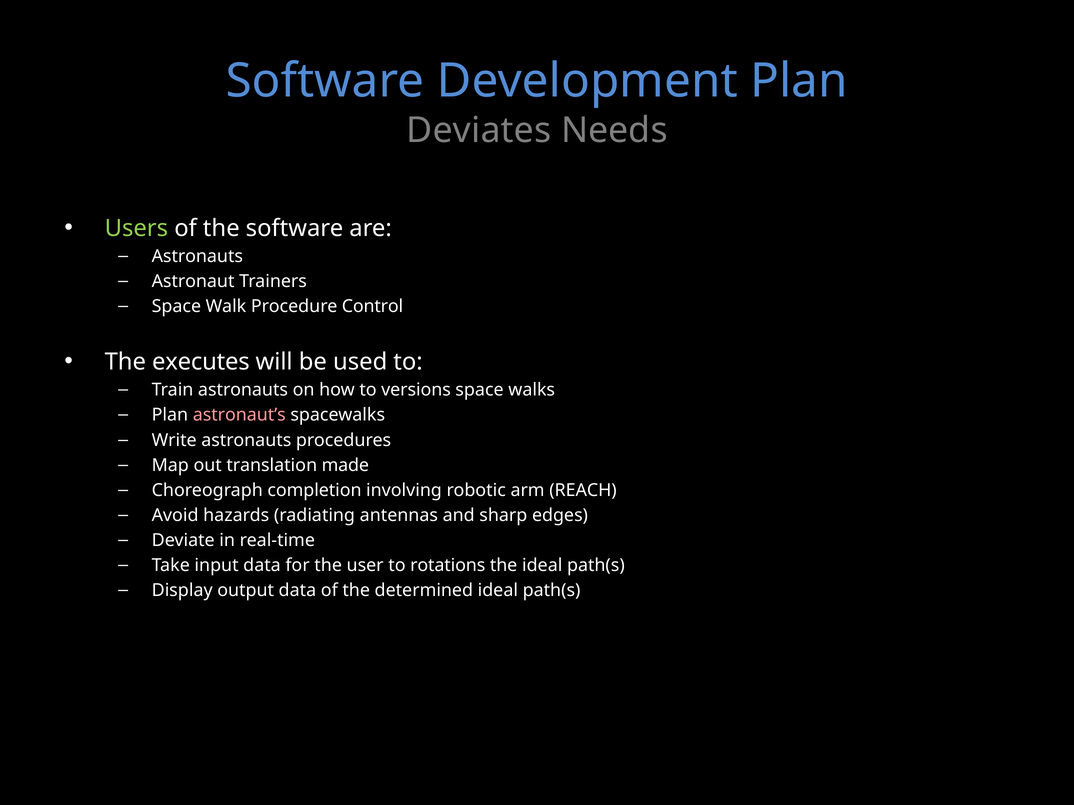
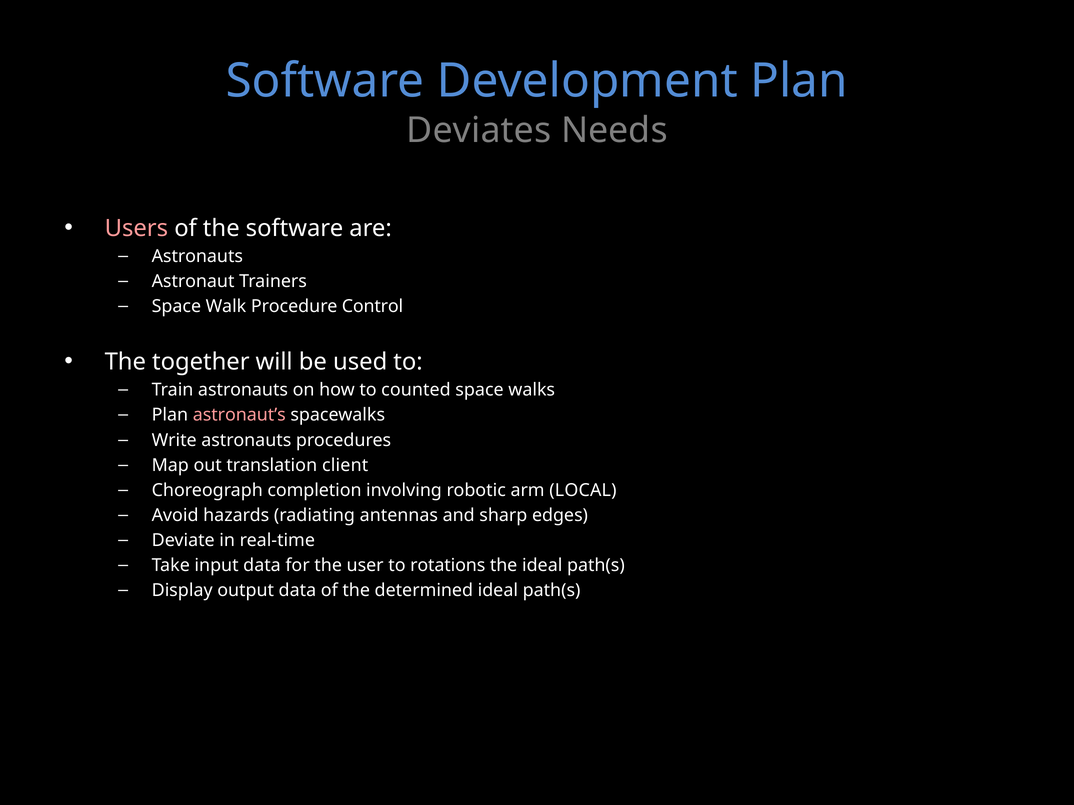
Users colour: light green -> pink
executes: executes -> together
versions: versions -> counted
made: made -> client
REACH: REACH -> LOCAL
